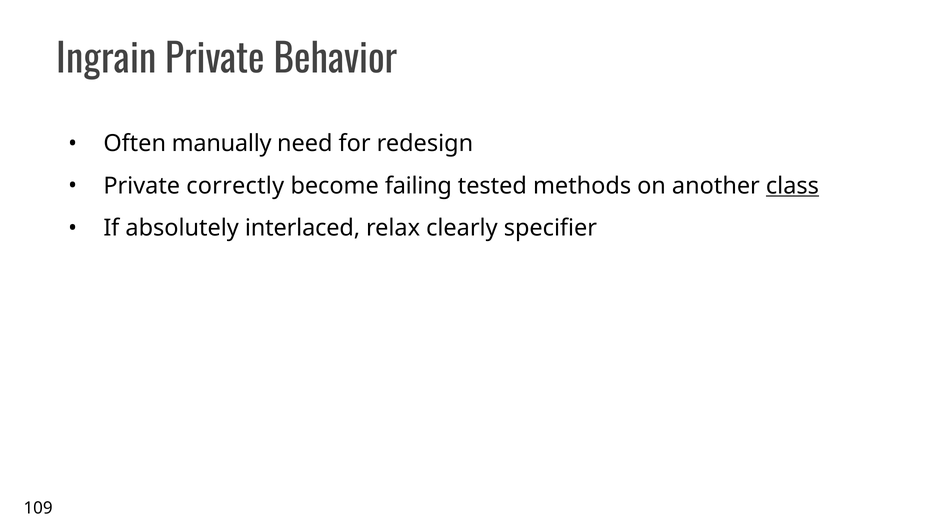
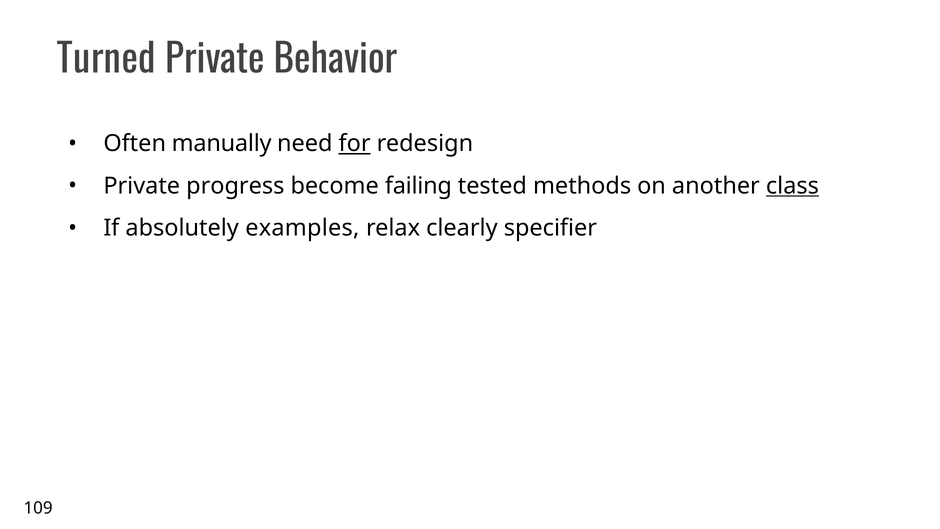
Ingrain: Ingrain -> Turned
for underline: none -> present
correctly: correctly -> progress
interlaced: interlaced -> examples
